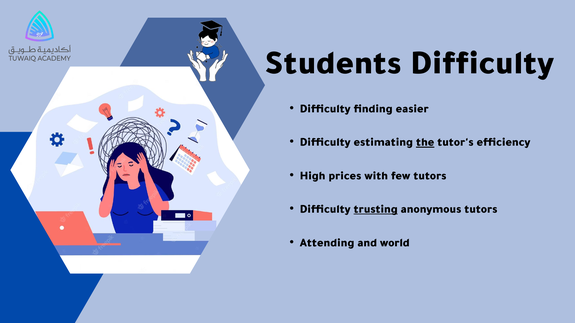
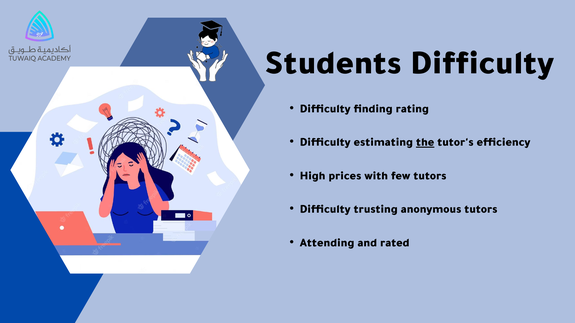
easier: easier -> rating
trusting underline: present -> none
world: world -> rated
